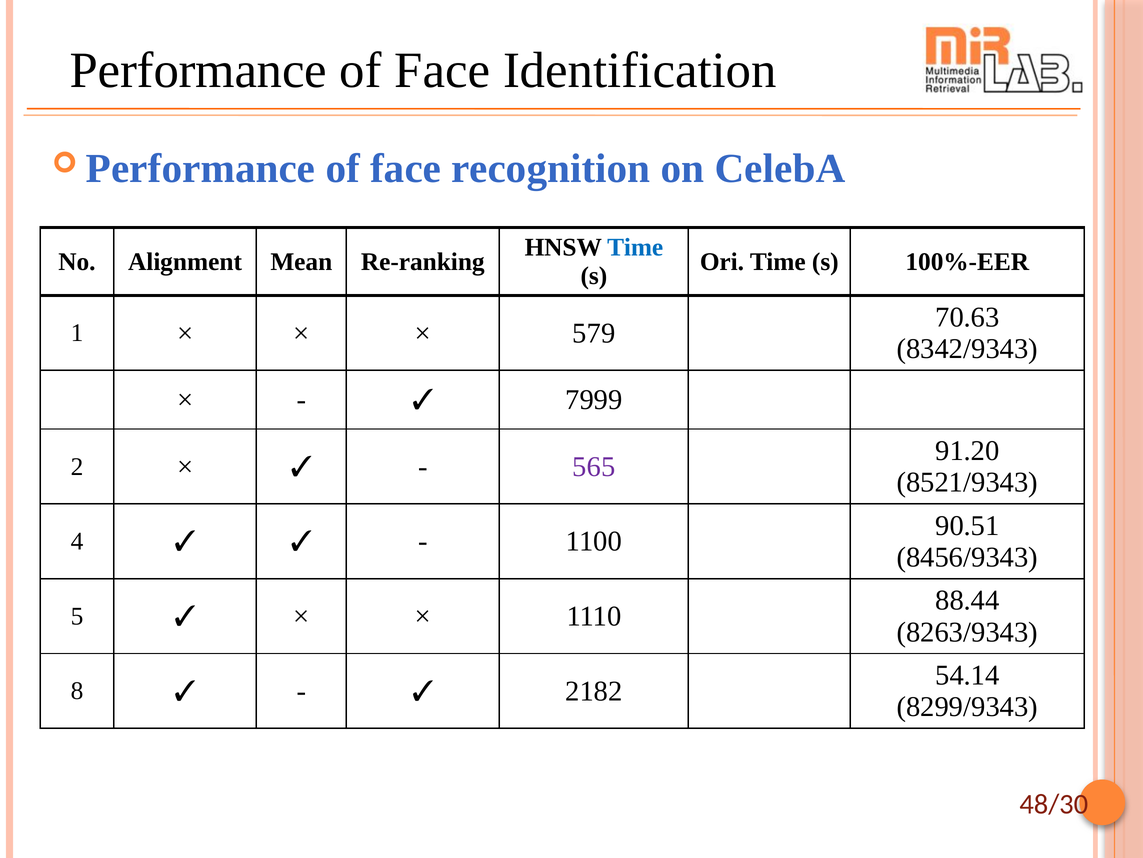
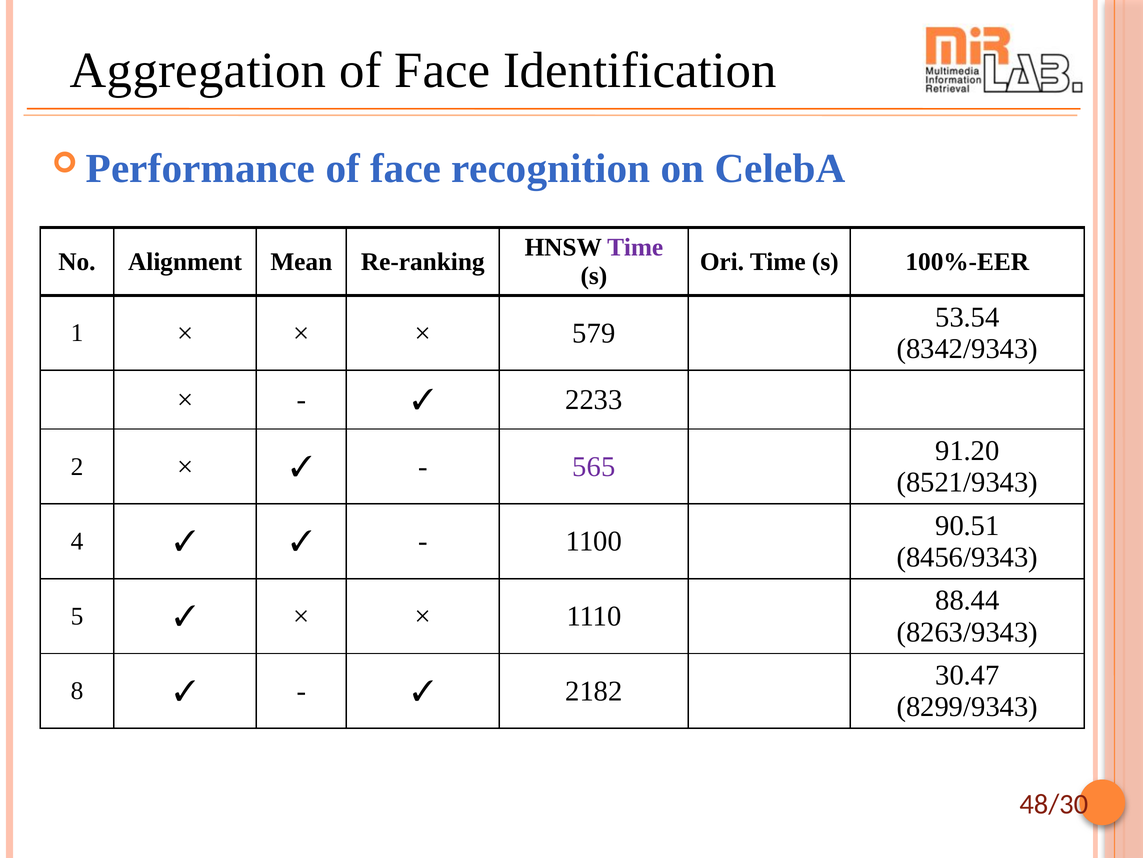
Performance at (198, 70): Performance -> Aggregation
Time at (635, 247) colour: blue -> purple
70.63: 70.63 -> 53.54
7999: 7999 -> 2233
54.14: 54.14 -> 30.47
